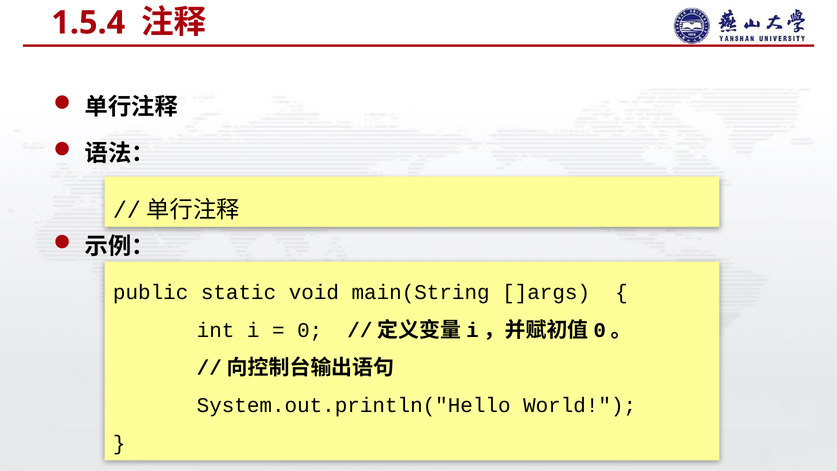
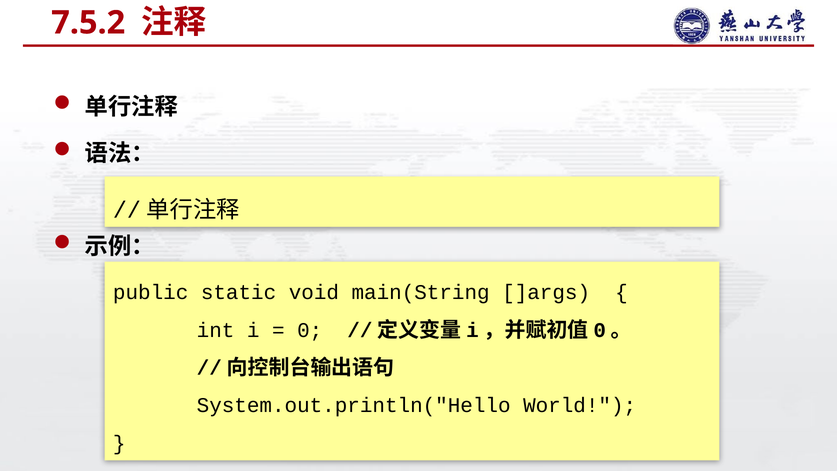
1.5.4: 1.5.4 -> 7.5.2
